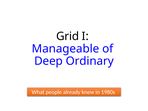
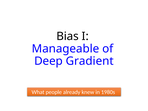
Grid: Grid -> Bias
Ordinary: Ordinary -> Gradient
